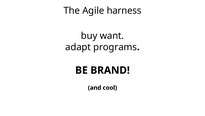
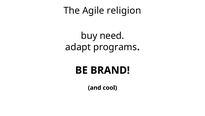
harness: harness -> religion
want: want -> need
